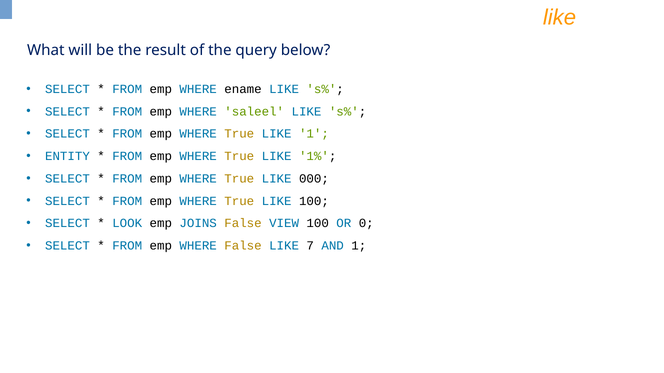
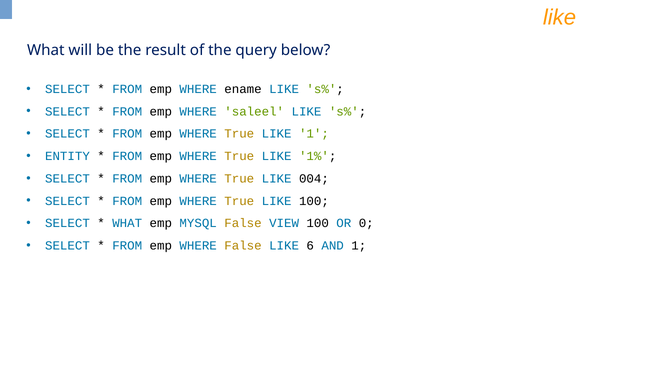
000: 000 -> 004
LOOK at (127, 224): LOOK -> WHAT
JOINS: JOINS -> MYSQL
7: 7 -> 6
